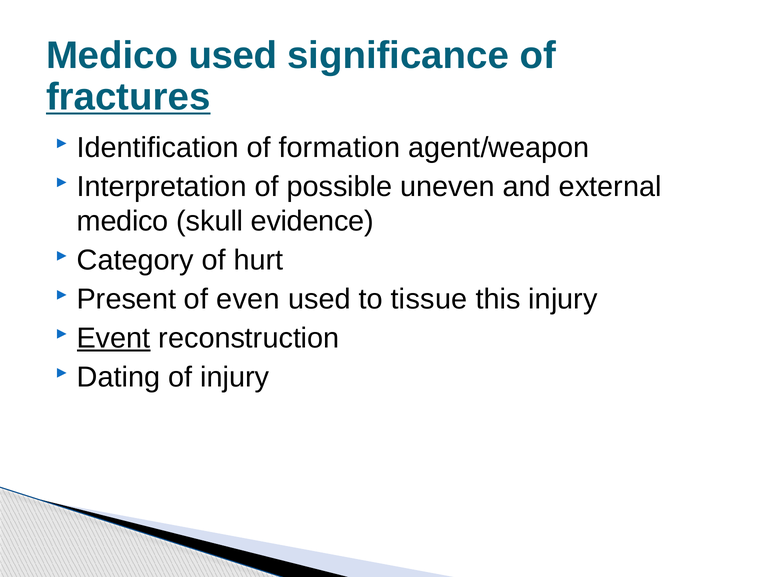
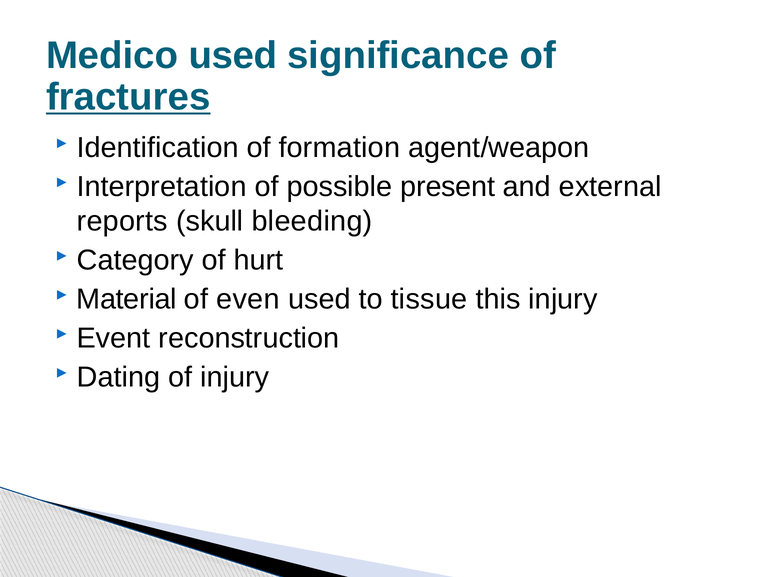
uneven: uneven -> present
medico at (123, 221): medico -> reports
evidence: evidence -> bleeding
Present: Present -> Material
Event underline: present -> none
